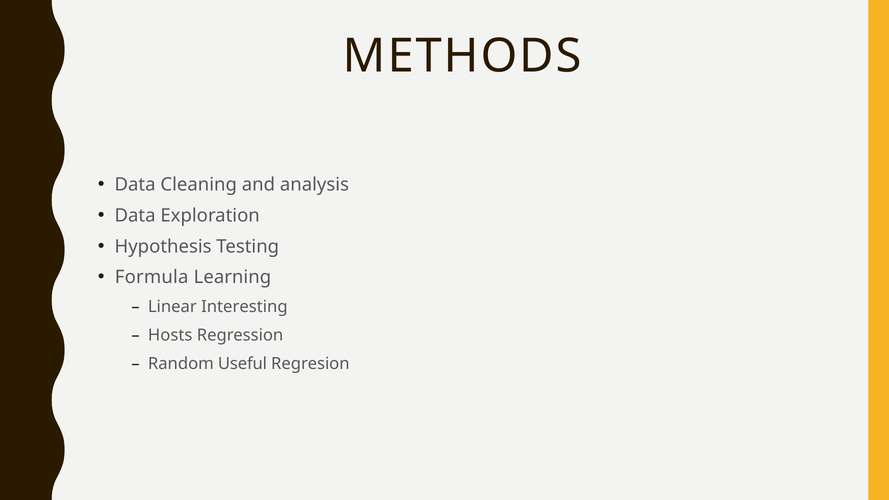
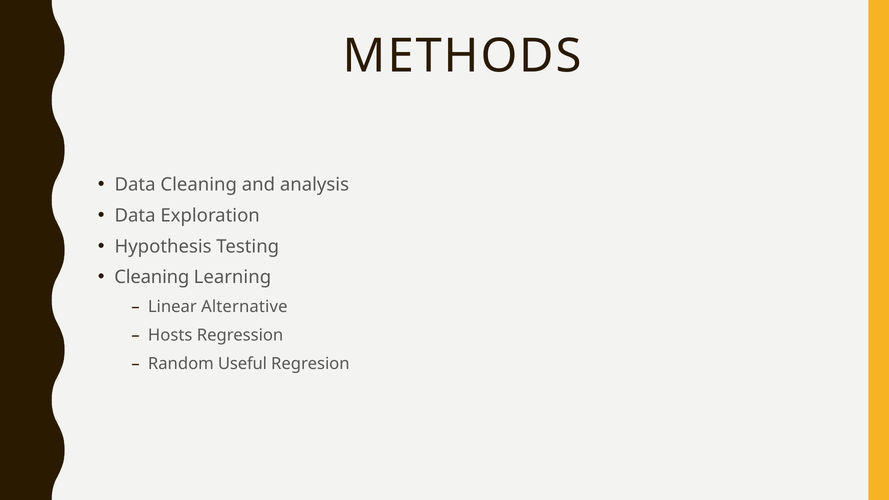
Formula at (152, 277): Formula -> Cleaning
Interesting: Interesting -> Alternative
